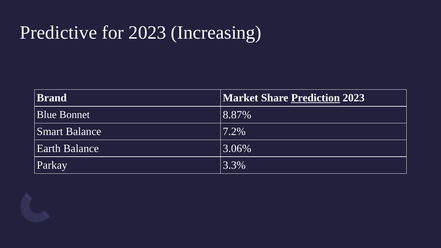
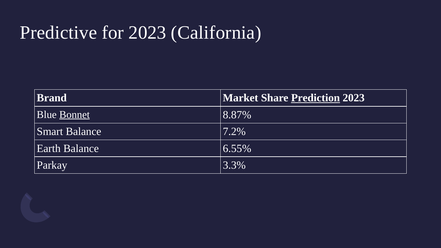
Increasing: Increasing -> California
Bonnet underline: none -> present
3.06%: 3.06% -> 6.55%
